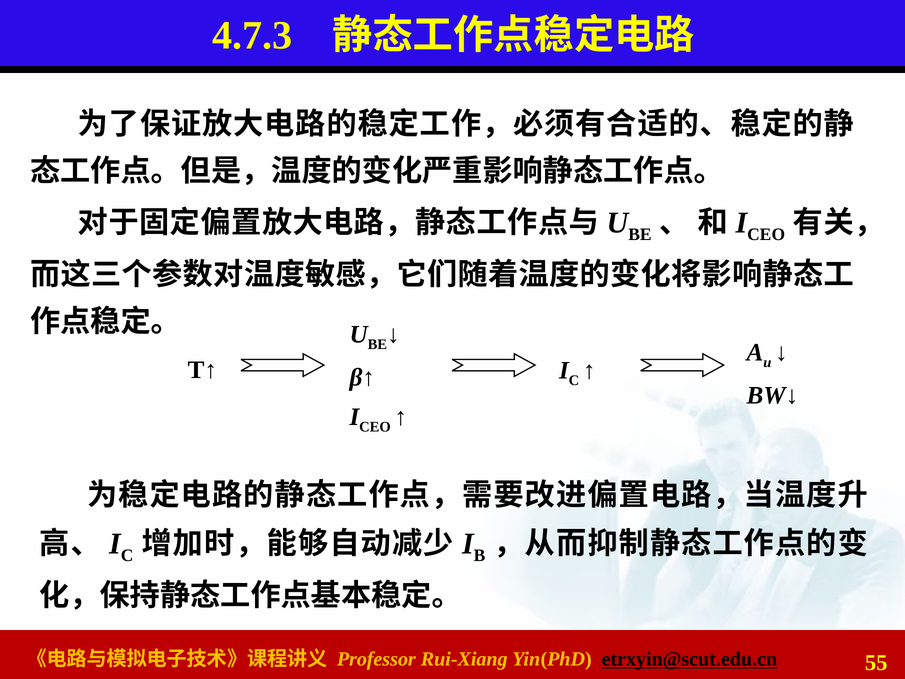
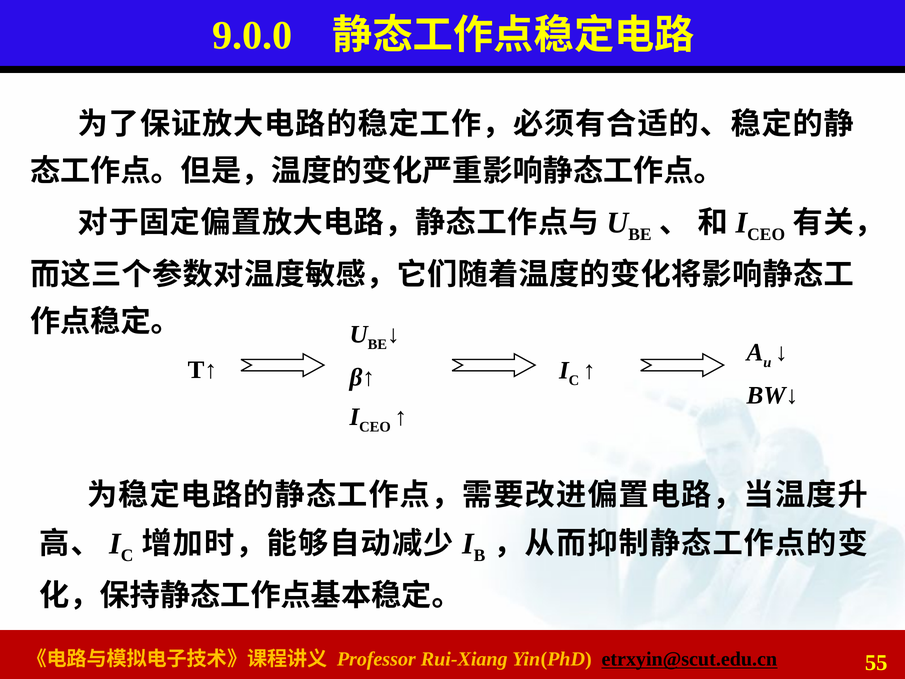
4.7.3: 4.7.3 -> 9.0.0
